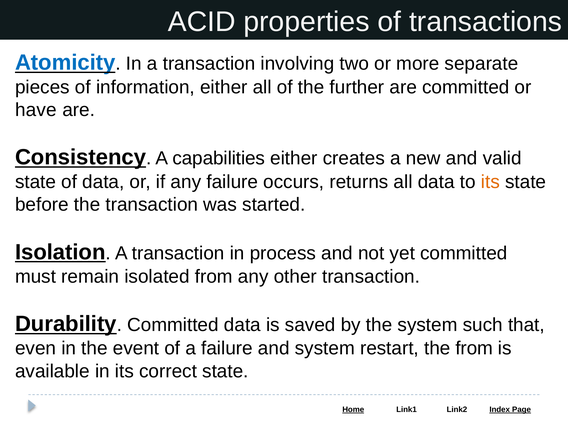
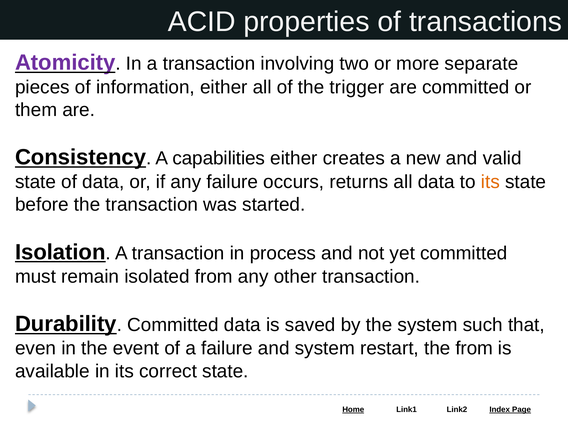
Atomicity colour: blue -> purple
further: further -> trigger
have: have -> them
